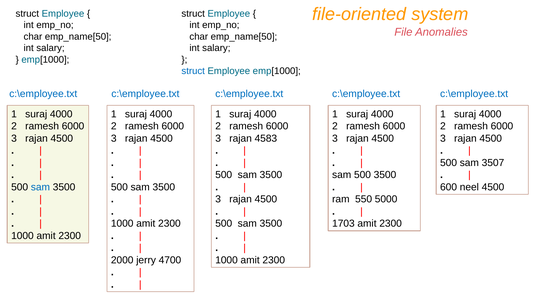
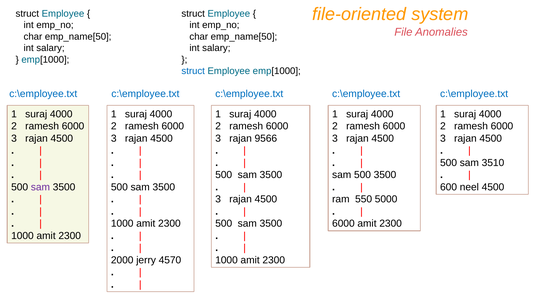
4583: 4583 -> 9566
3507: 3507 -> 3510
sam at (40, 187) colour: blue -> purple
1703 at (343, 223): 1703 -> 6000
4700: 4700 -> 4570
